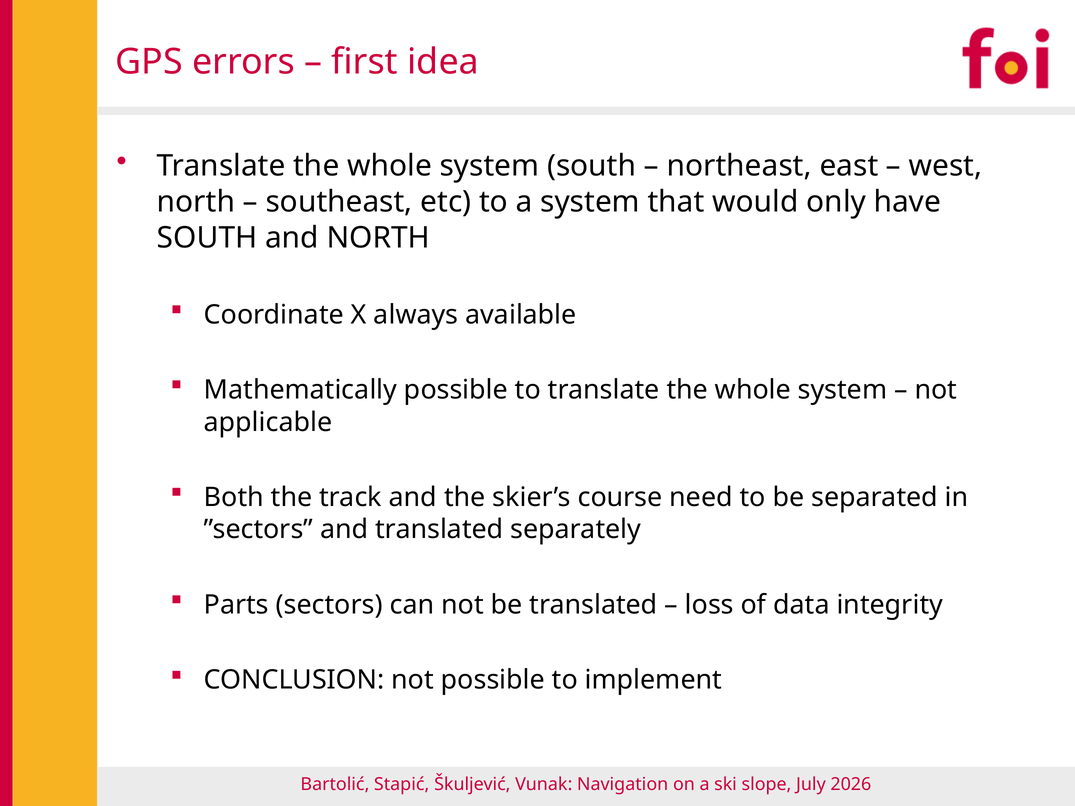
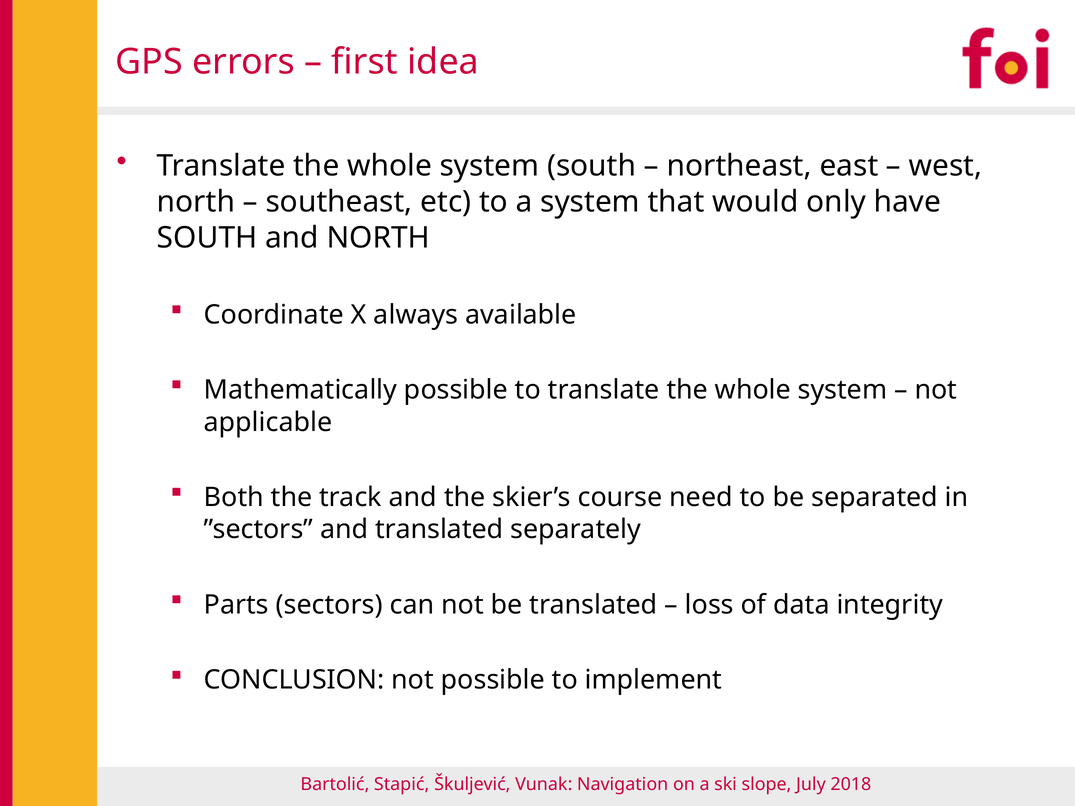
2026: 2026 -> 2018
